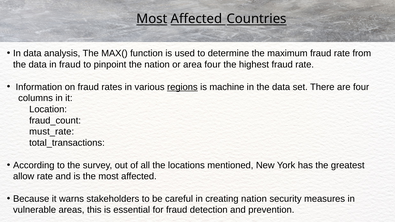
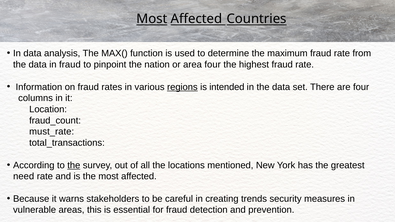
machine: machine -> intended
the at (74, 165) underline: none -> present
allow: allow -> need
creating nation: nation -> trends
